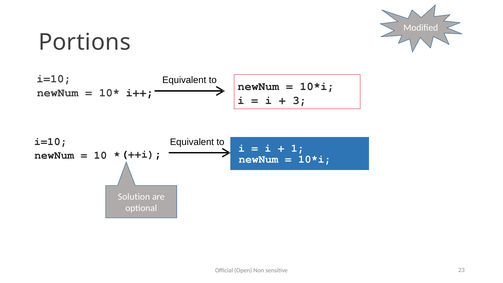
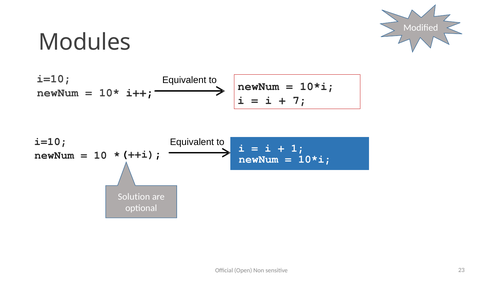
Portions: Portions -> Modules
3: 3 -> 7
